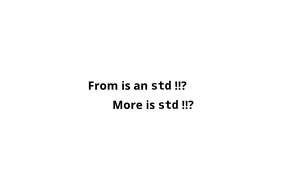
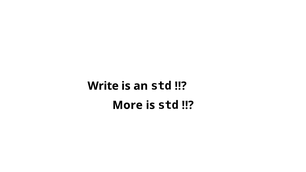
From: From -> Write
